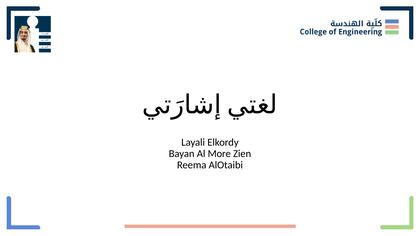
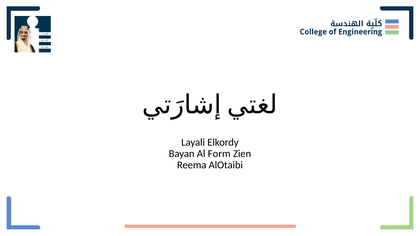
More: More -> Form
